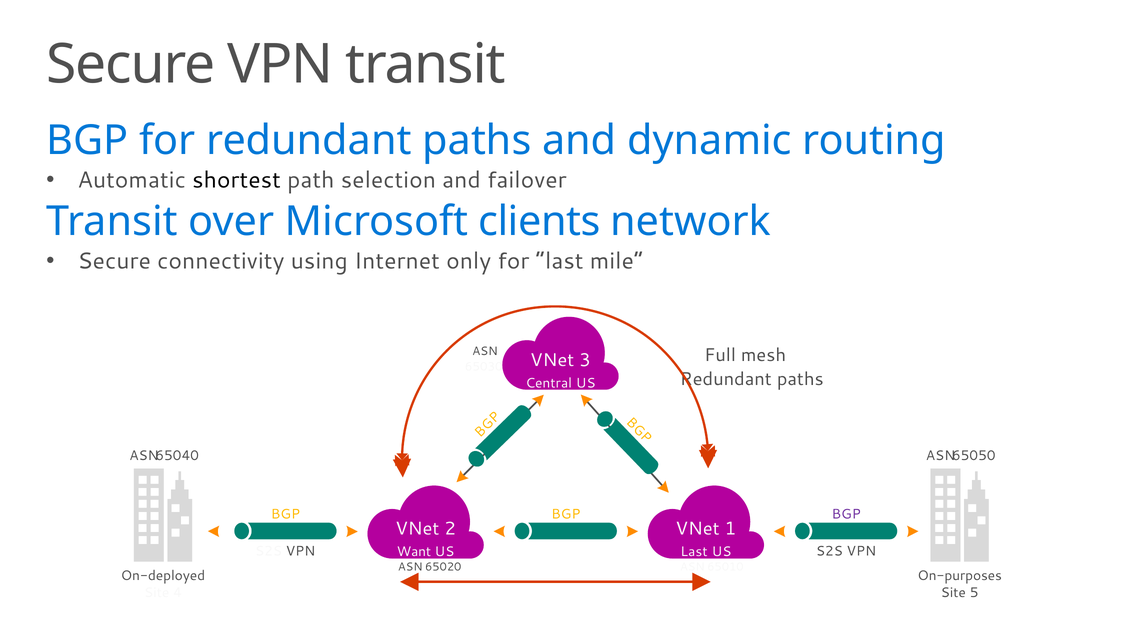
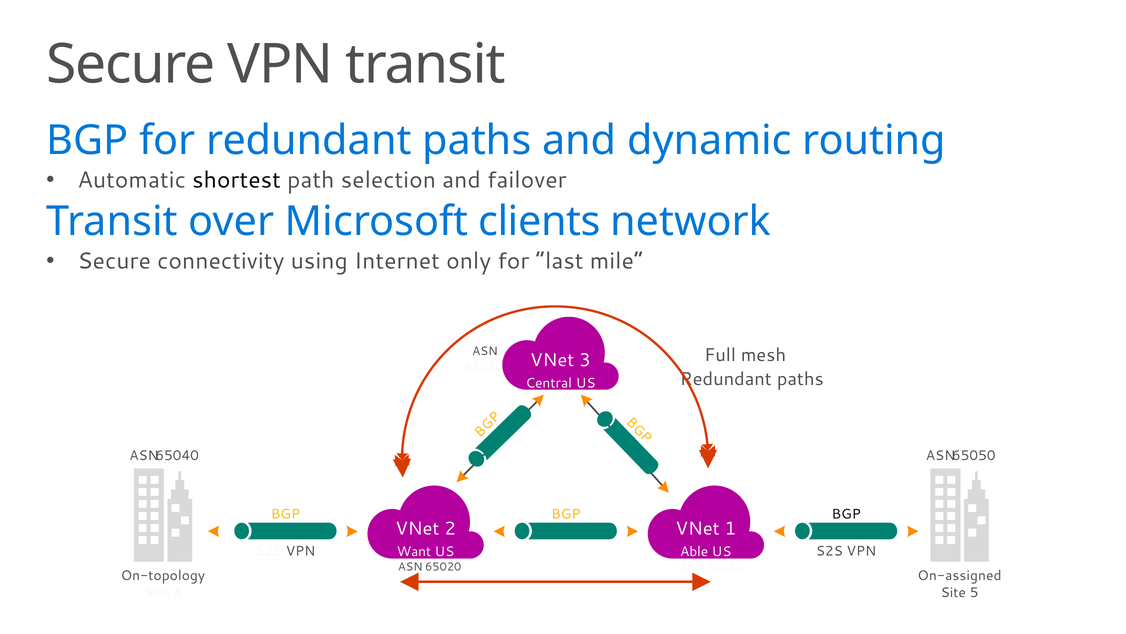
BGP at (846, 514) colour: purple -> black
Last at (694, 551): Last -> Able
On-deployed: On-deployed -> On-topology
On-purposes: On-purposes -> On-assigned
